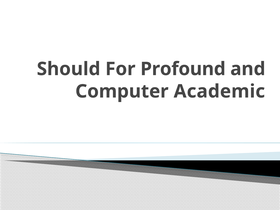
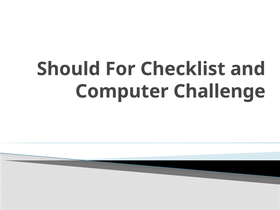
Profound: Profound -> Checklist
Academic: Academic -> Challenge
